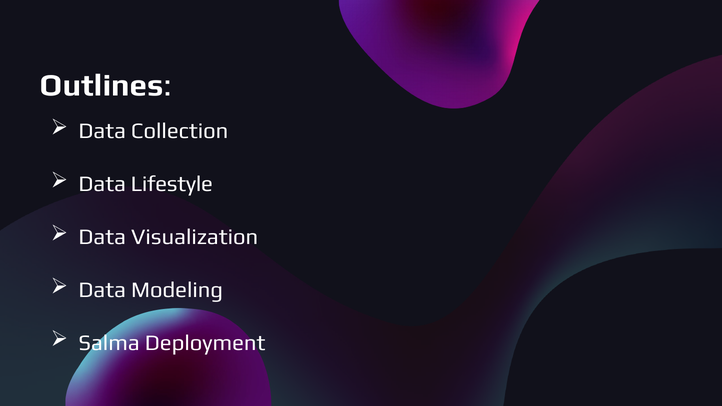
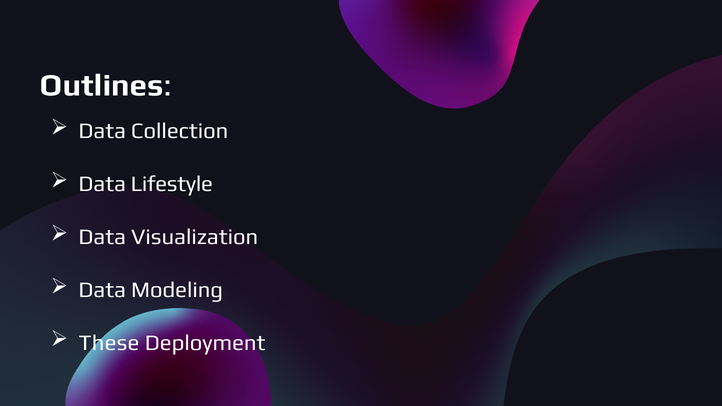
Salma: Salma -> These
